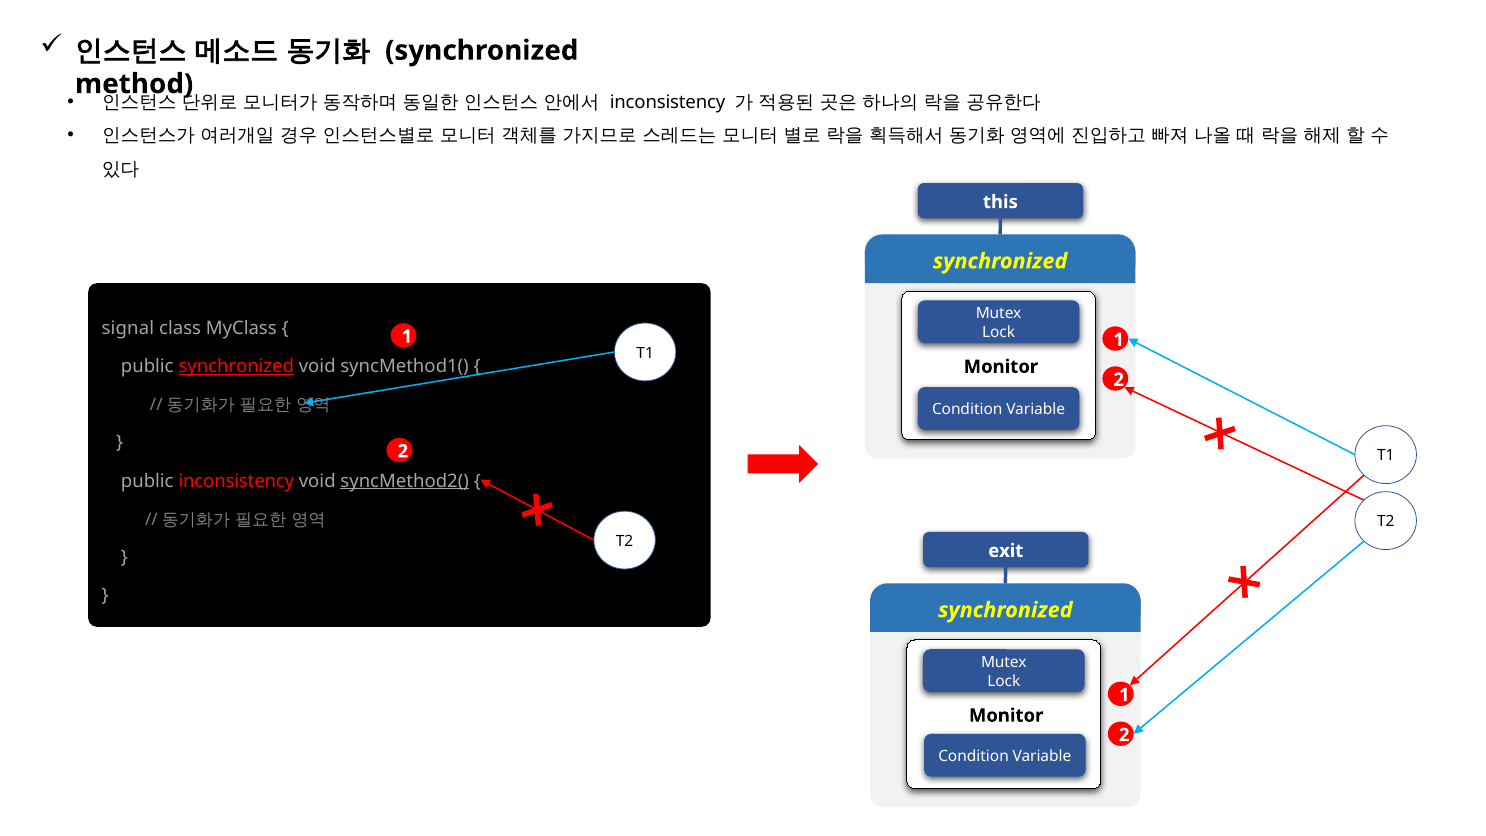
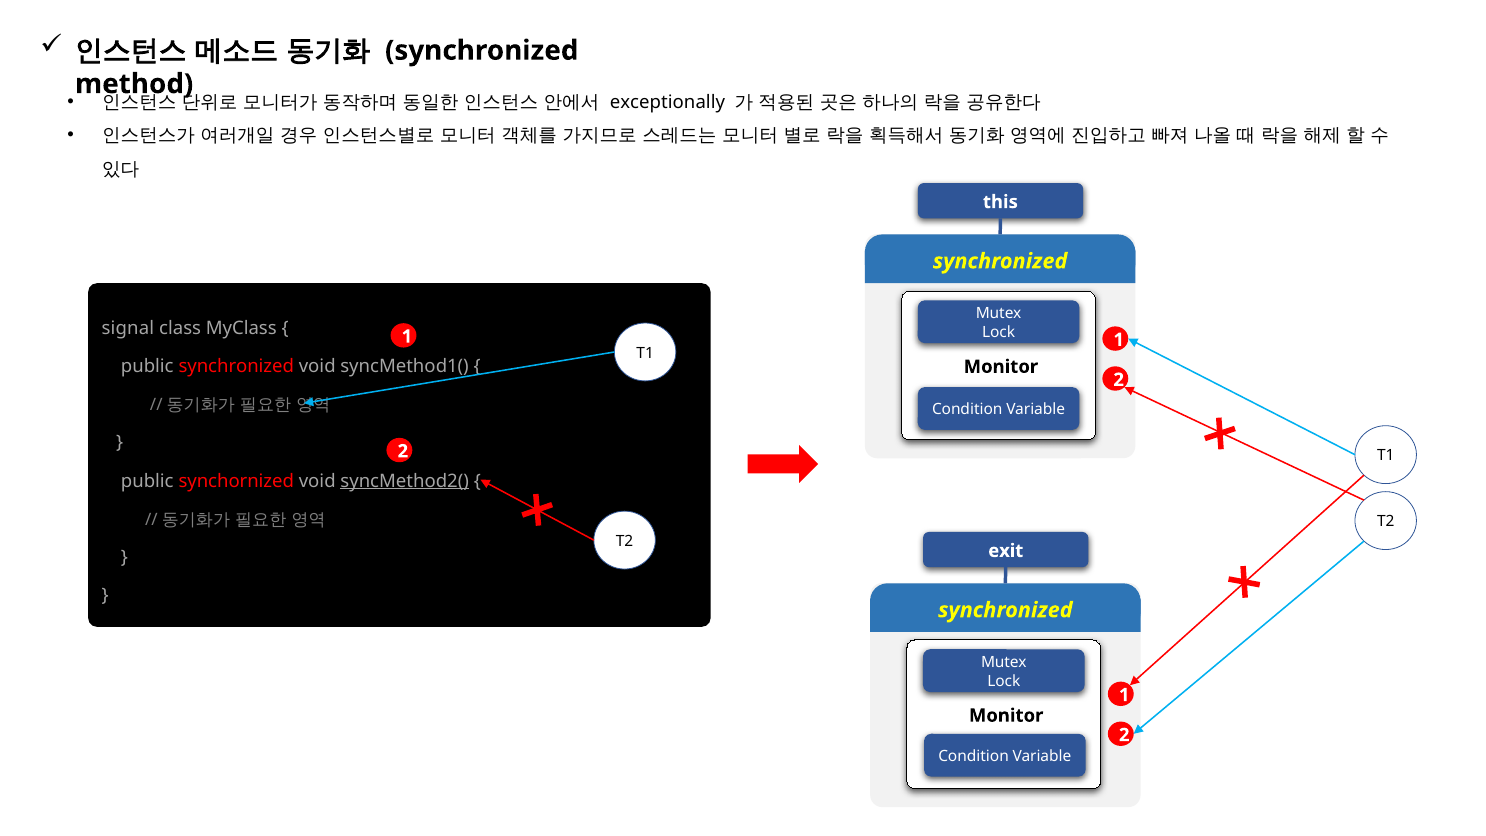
inconsistency at (668, 102): inconsistency -> exceptionally
synchronized at (236, 367) underline: present -> none
public inconsistency: inconsistency -> synchornized
